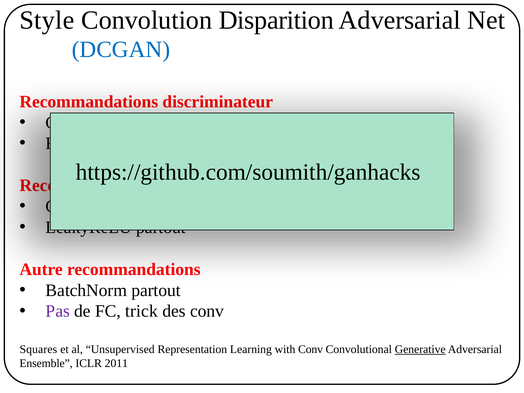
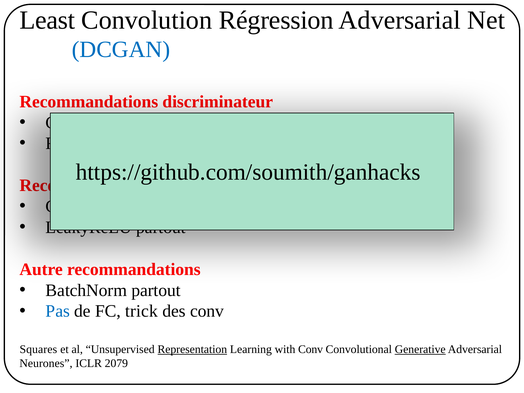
Style: Style -> Least
Disparition: Disparition -> Régression
Pas colour: purple -> blue
Representation underline: none -> present
Ensemble: Ensemble -> Neurones
2011: 2011 -> 2079
